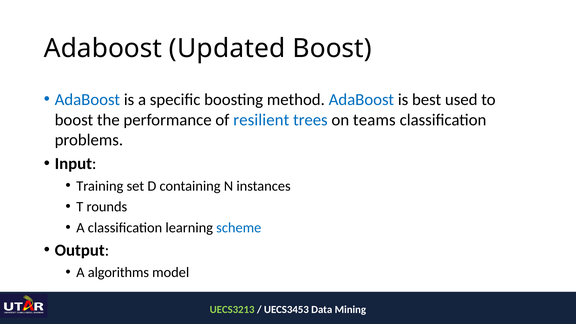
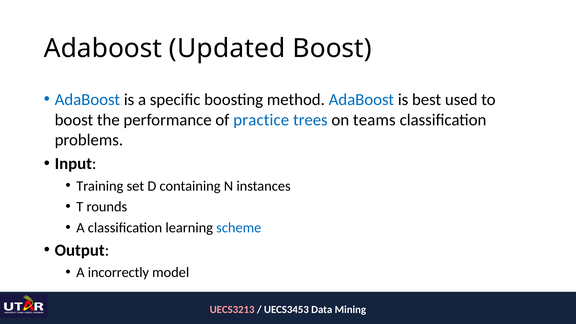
resilient: resilient -> practice
algorithms: algorithms -> incorrectly
UECS3213 colour: light green -> pink
